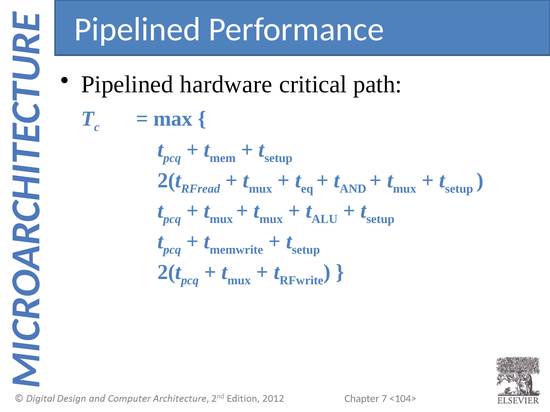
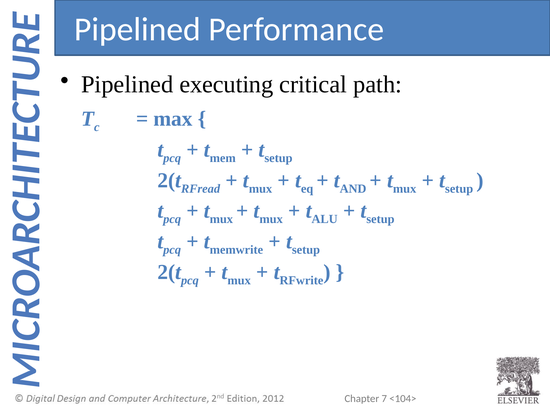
hardware: hardware -> executing
